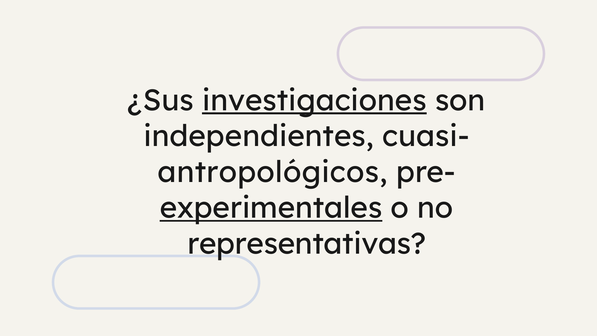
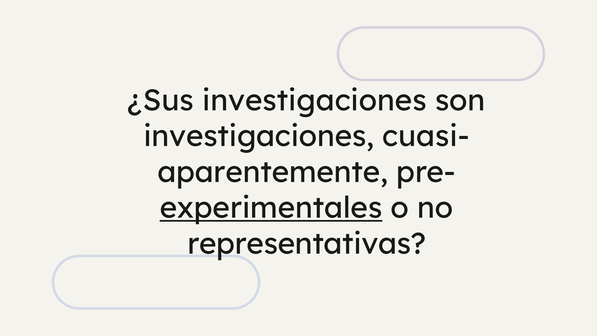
investigaciones at (314, 101) underline: present -> none
independientes at (259, 136): independientes -> investigaciones
antropológicos: antropológicos -> aparentemente
